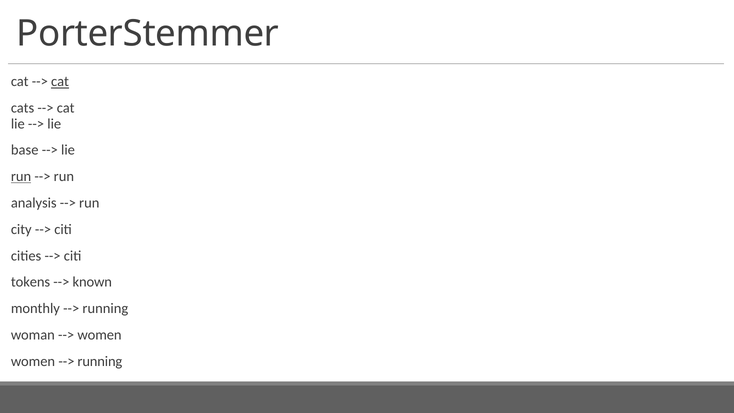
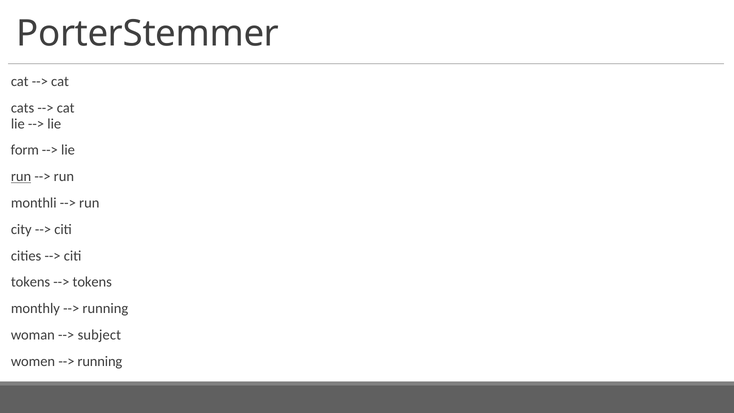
cat at (60, 82) underline: present -> none
base: base -> form
analysis: analysis -> monthli
known at (92, 282): known -> tokens
women at (99, 335): women -> subject
